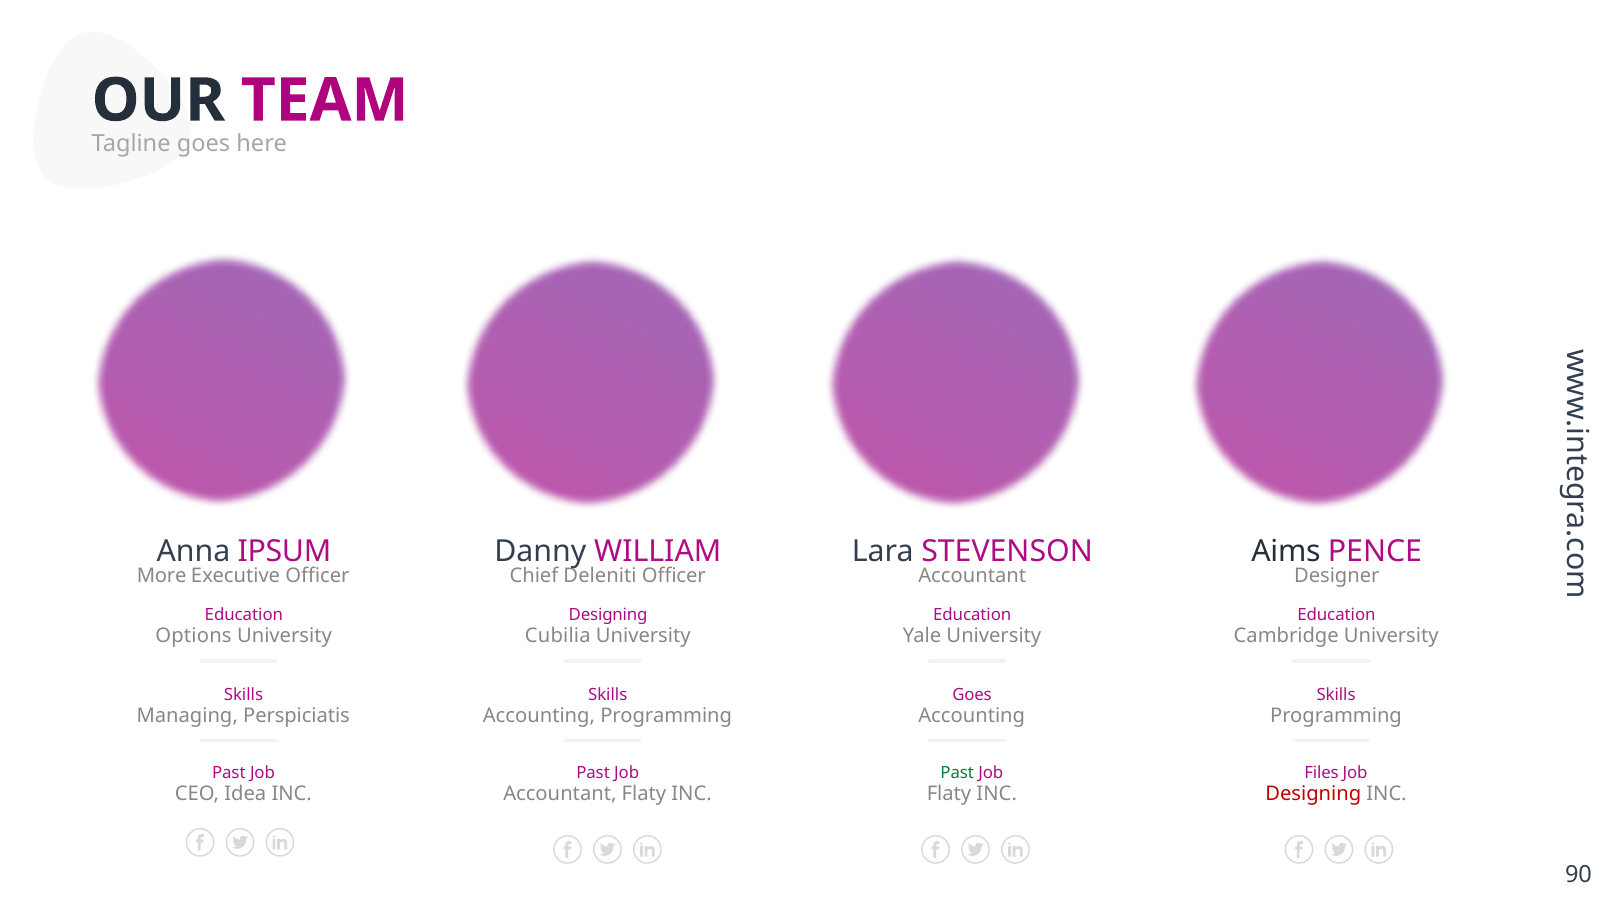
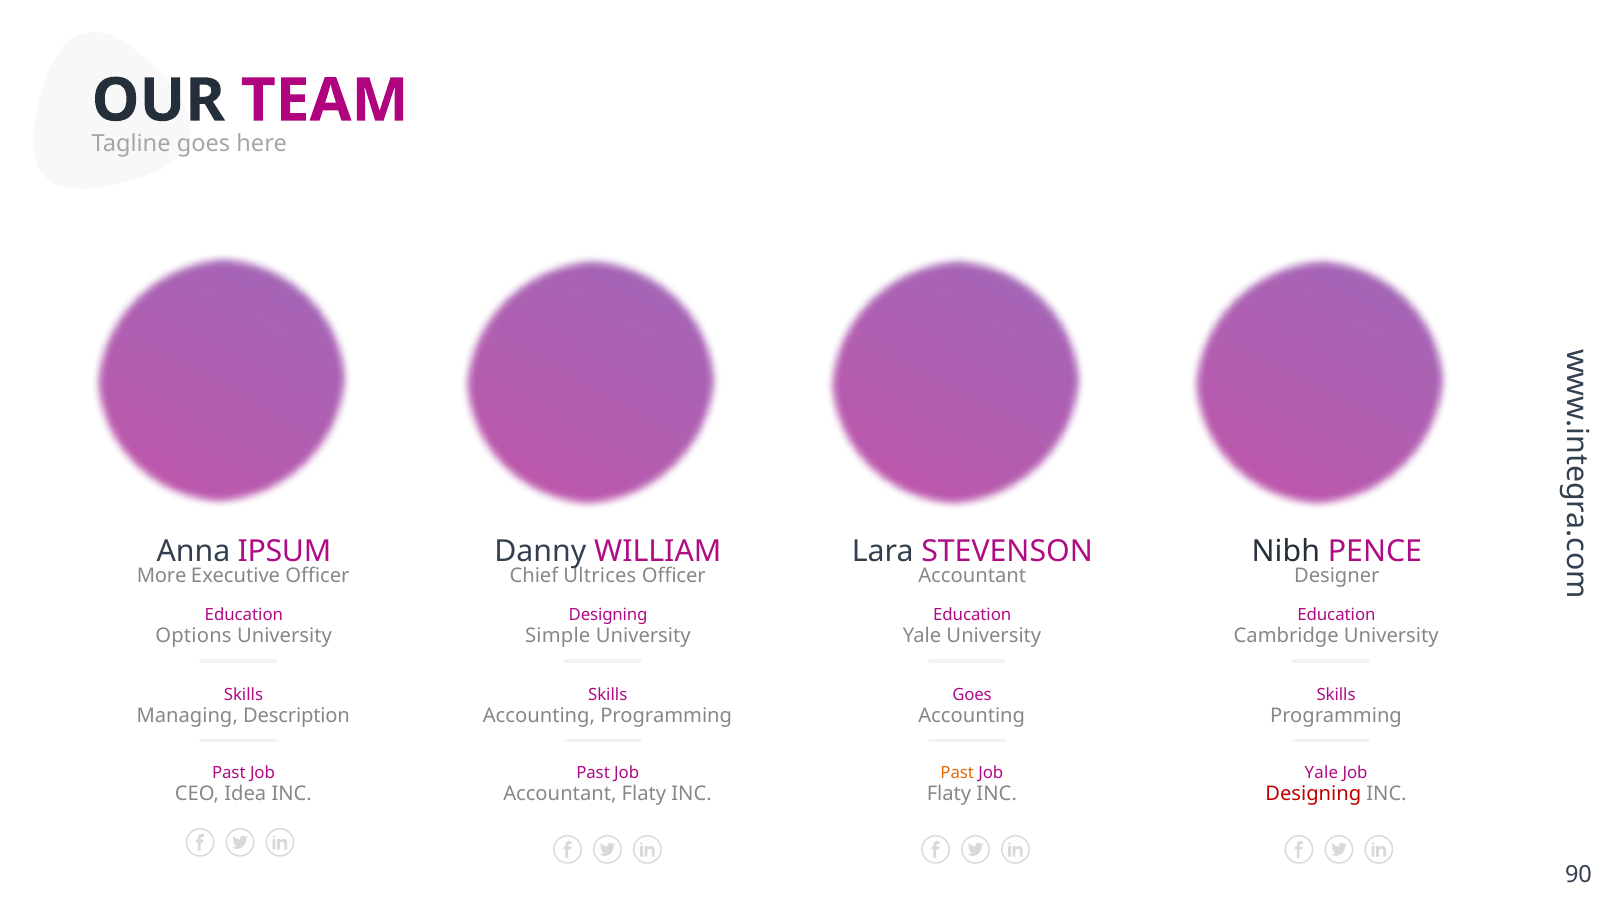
Aims: Aims -> Nibh
Deleniti: Deleniti -> Ultrices
Cubilia: Cubilia -> Simple
Perspiciatis: Perspiciatis -> Description
Past at (957, 773) colour: green -> orange
Files at (1322, 773): Files -> Yale
